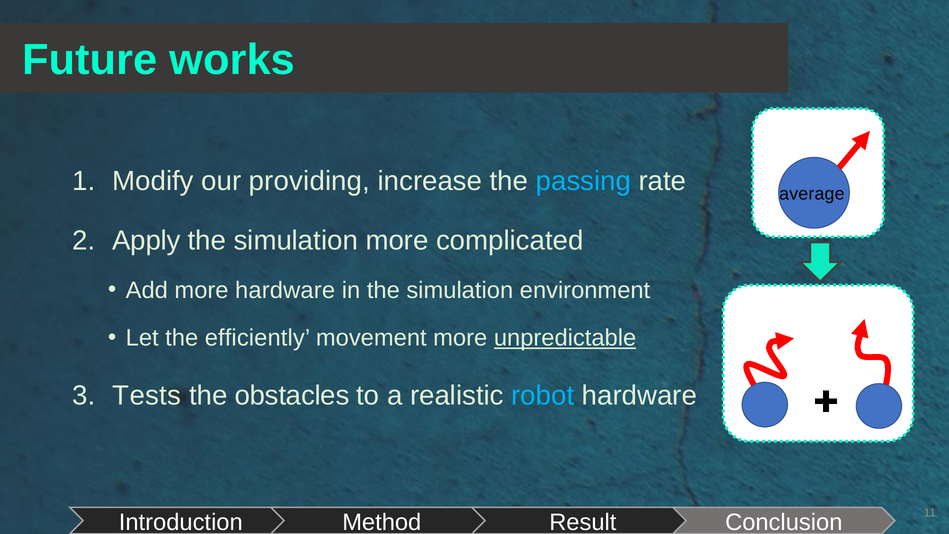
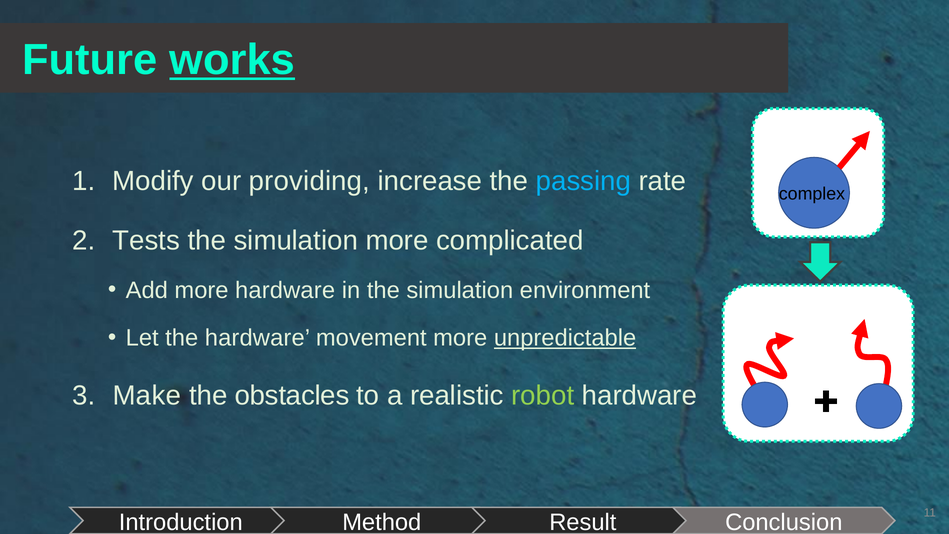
works underline: none -> present
average: average -> complex
Apply: Apply -> Tests
the efficiently: efficiently -> hardware
Tests: Tests -> Make
robot colour: light blue -> light green
